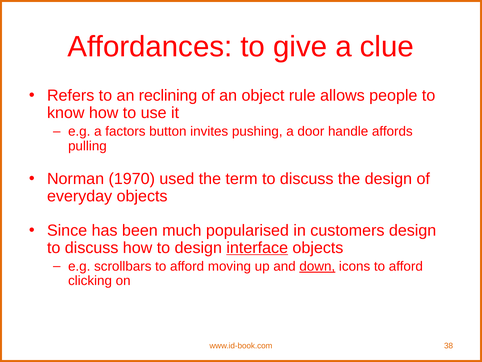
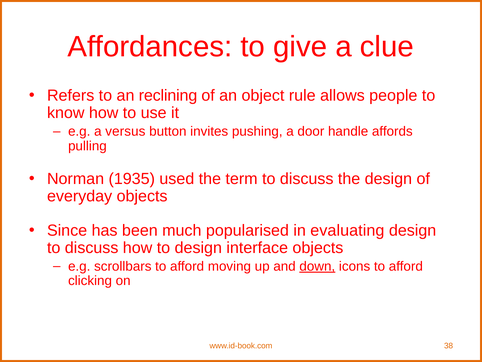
factors: factors -> versus
1970: 1970 -> 1935
customers: customers -> evaluating
interface underline: present -> none
